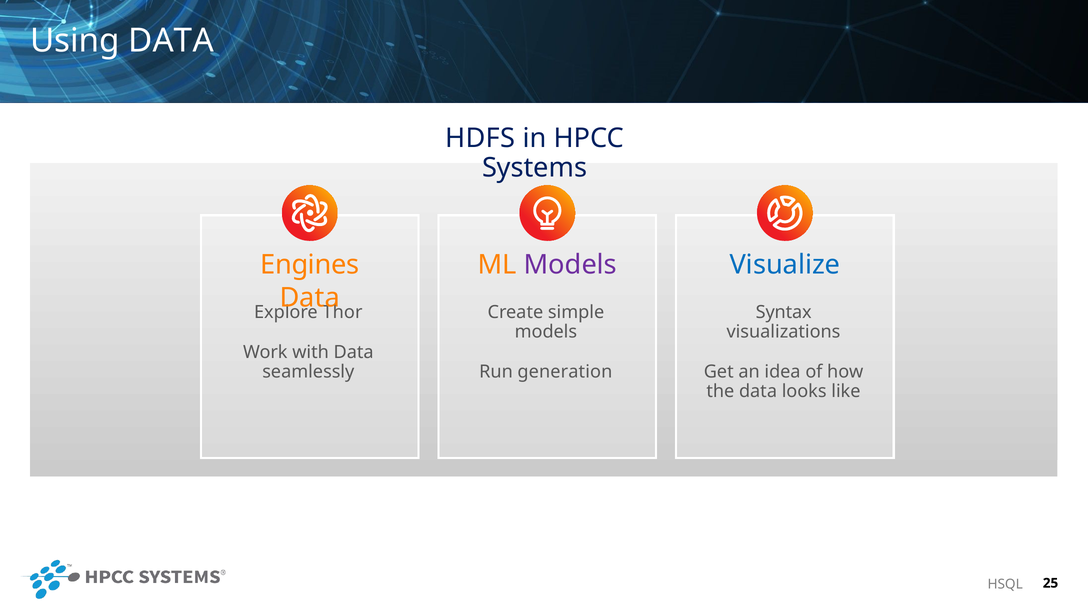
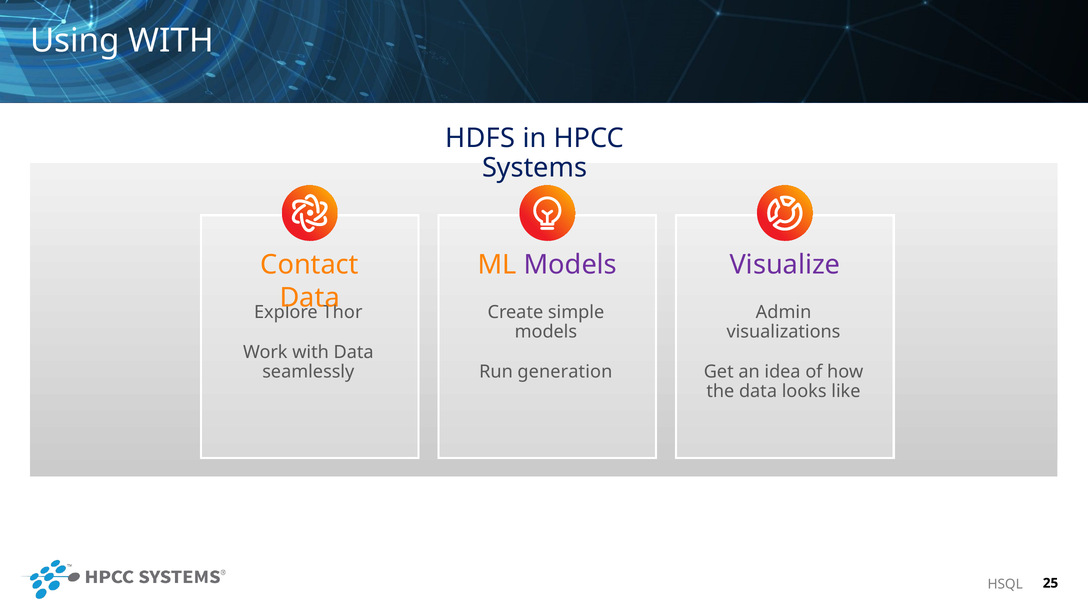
Using DATA: DATA -> WITH
Engines: Engines -> Contact
Visualize colour: blue -> purple
Syntax: Syntax -> Admin
